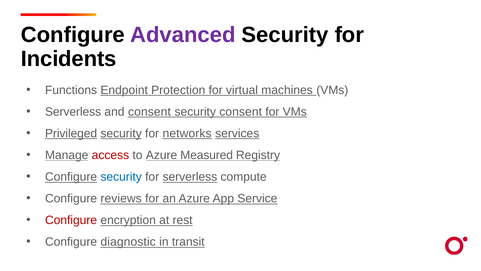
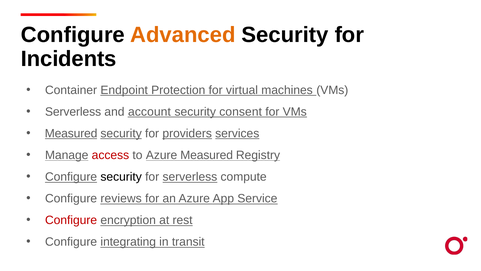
Advanced colour: purple -> orange
Functions: Functions -> Container
and consent: consent -> account
Privileged at (71, 133): Privileged -> Measured
networks: networks -> providers
security at (121, 177) colour: blue -> black
diagnostic: diagnostic -> integrating
